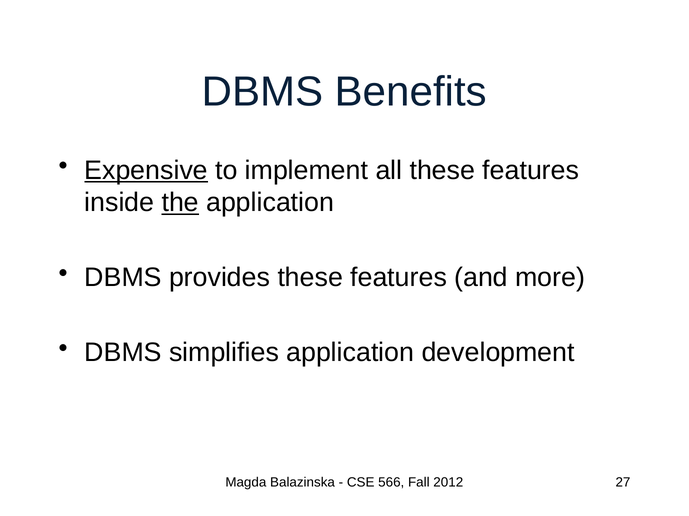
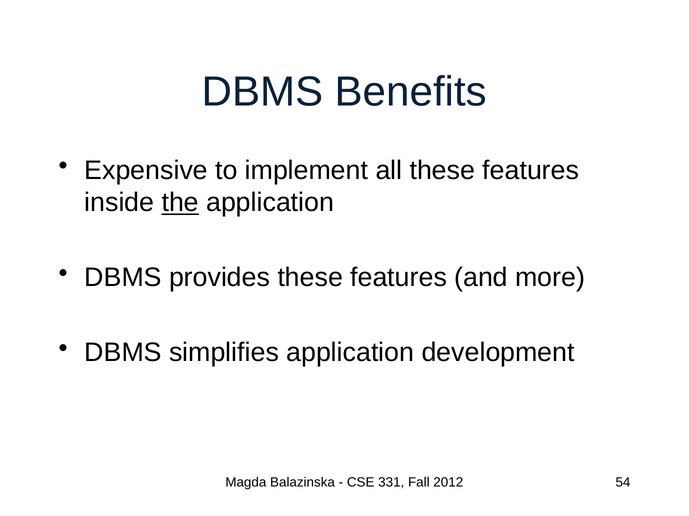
Expensive underline: present -> none
566: 566 -> 331
27: 27 -> 54
